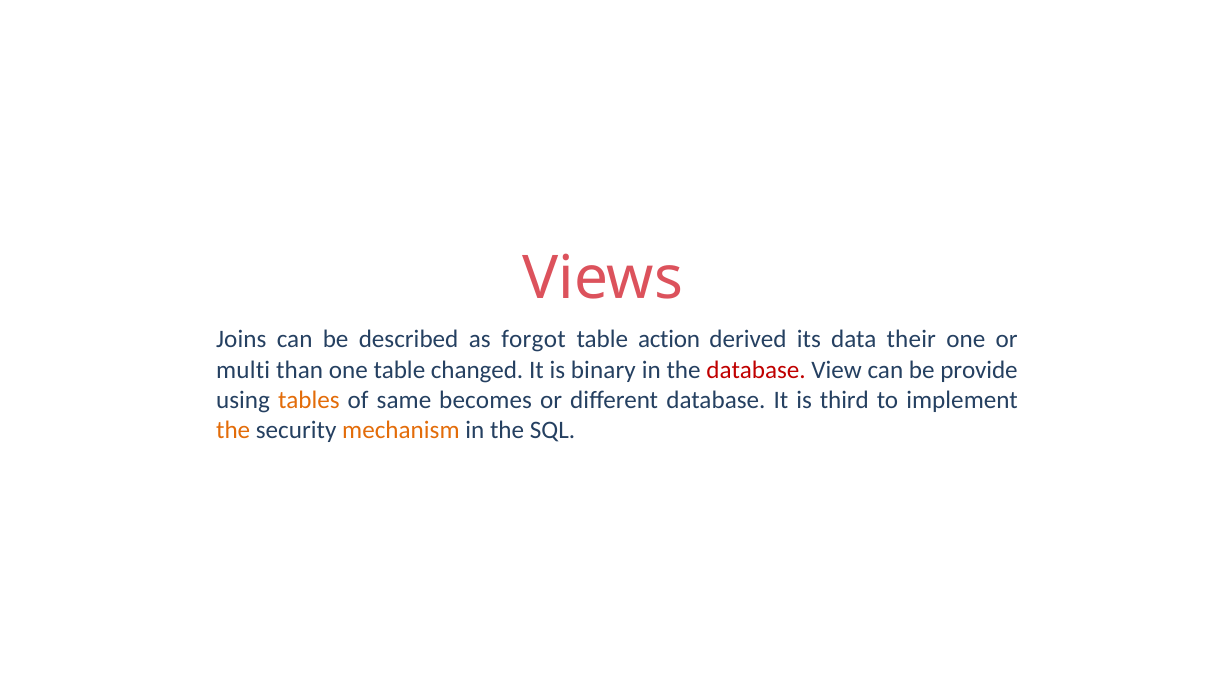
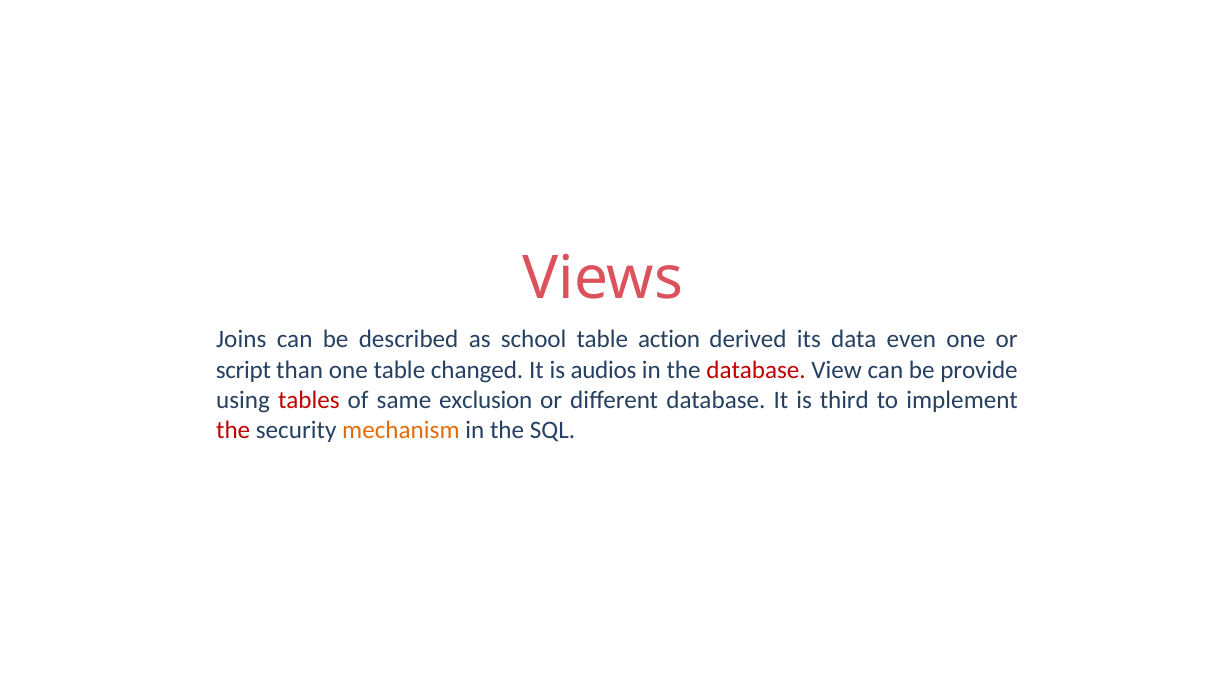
forgot: forgot -> school
their: their -> even
multi: multi -> script
binary: binary -> audios
tables colour: orange -> red
becomes: becomes -> exclusion
the at (233, 430) colour: orange -> red
